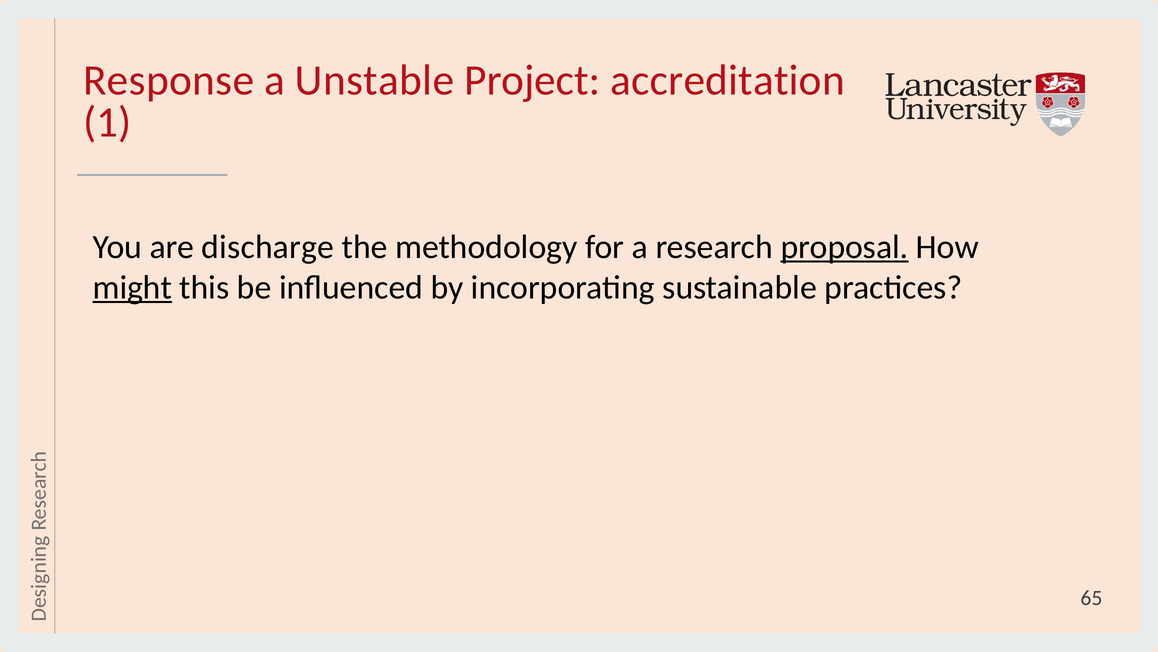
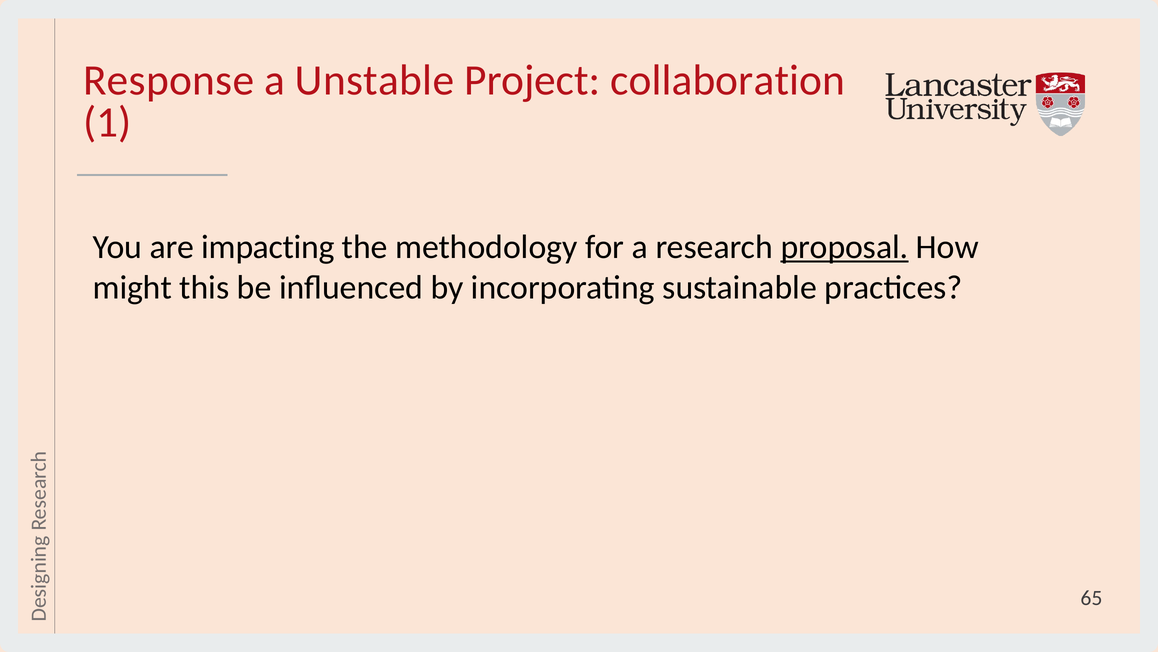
accreditation: accreditation -> collaboration
discharge: discharge -> impacting
might underline: present -> none
